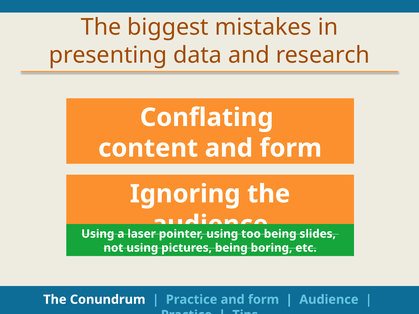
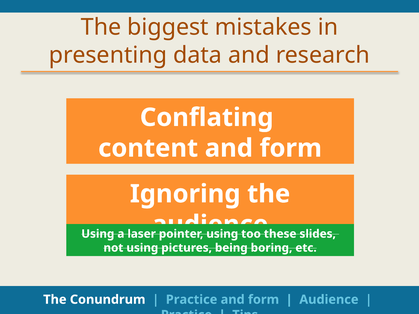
being at (280, 234): being -> these
